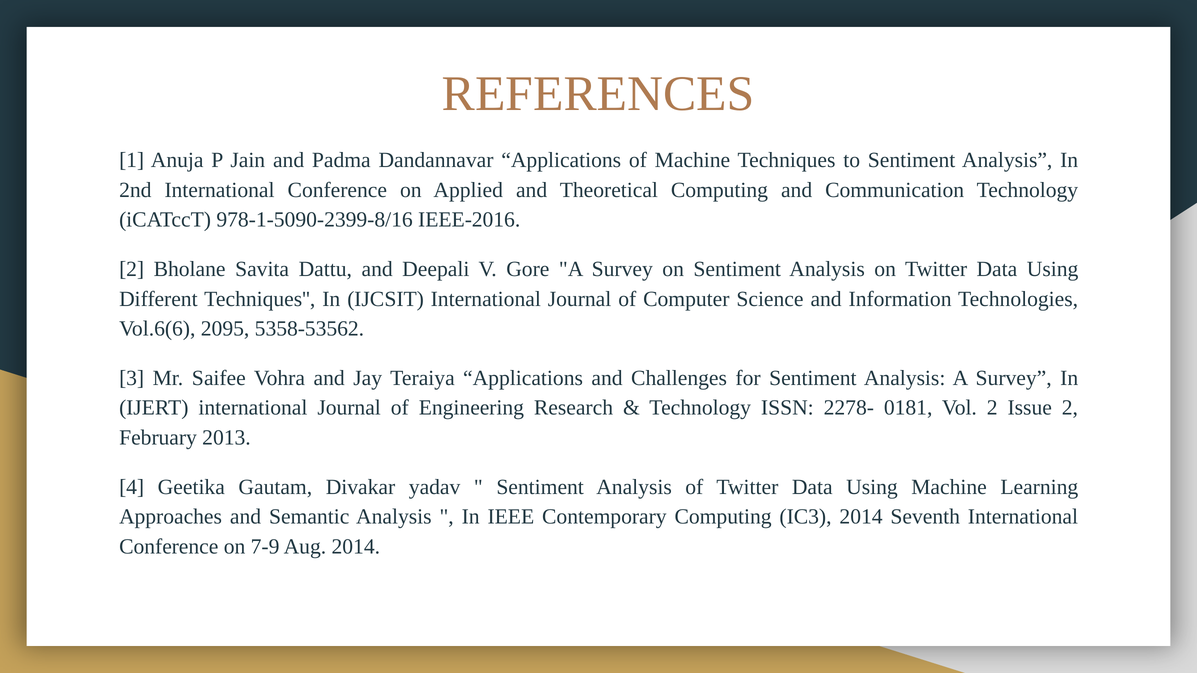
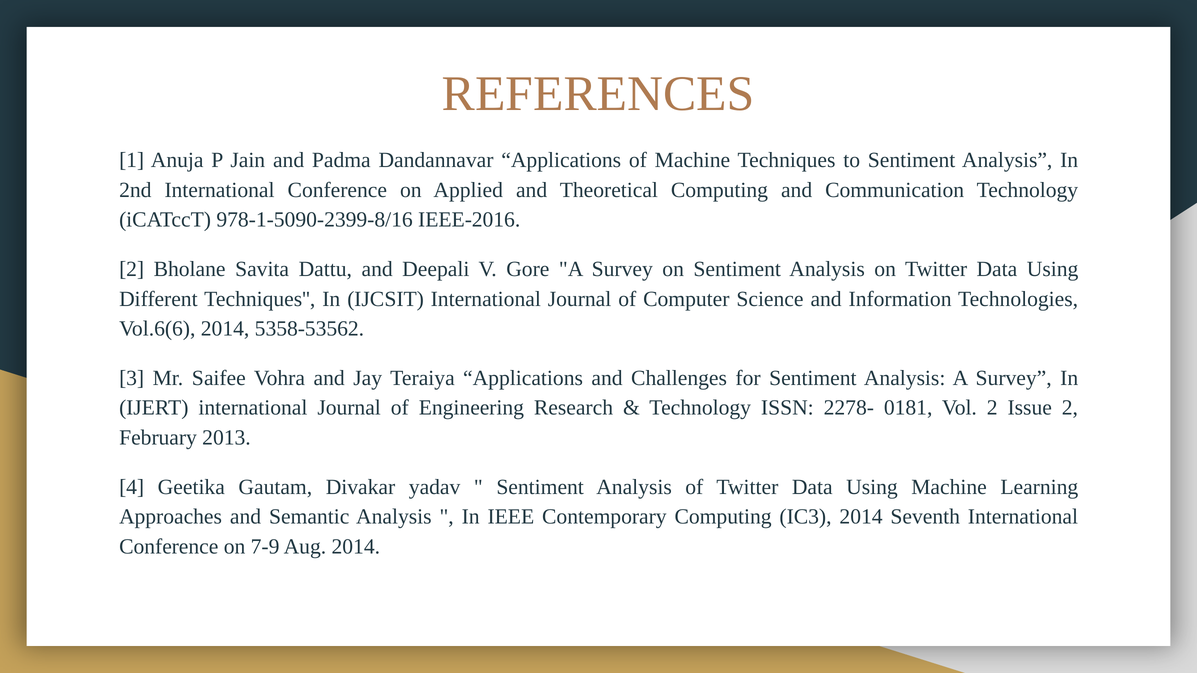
Vol.6(6 2095: 2095 -> 2014
